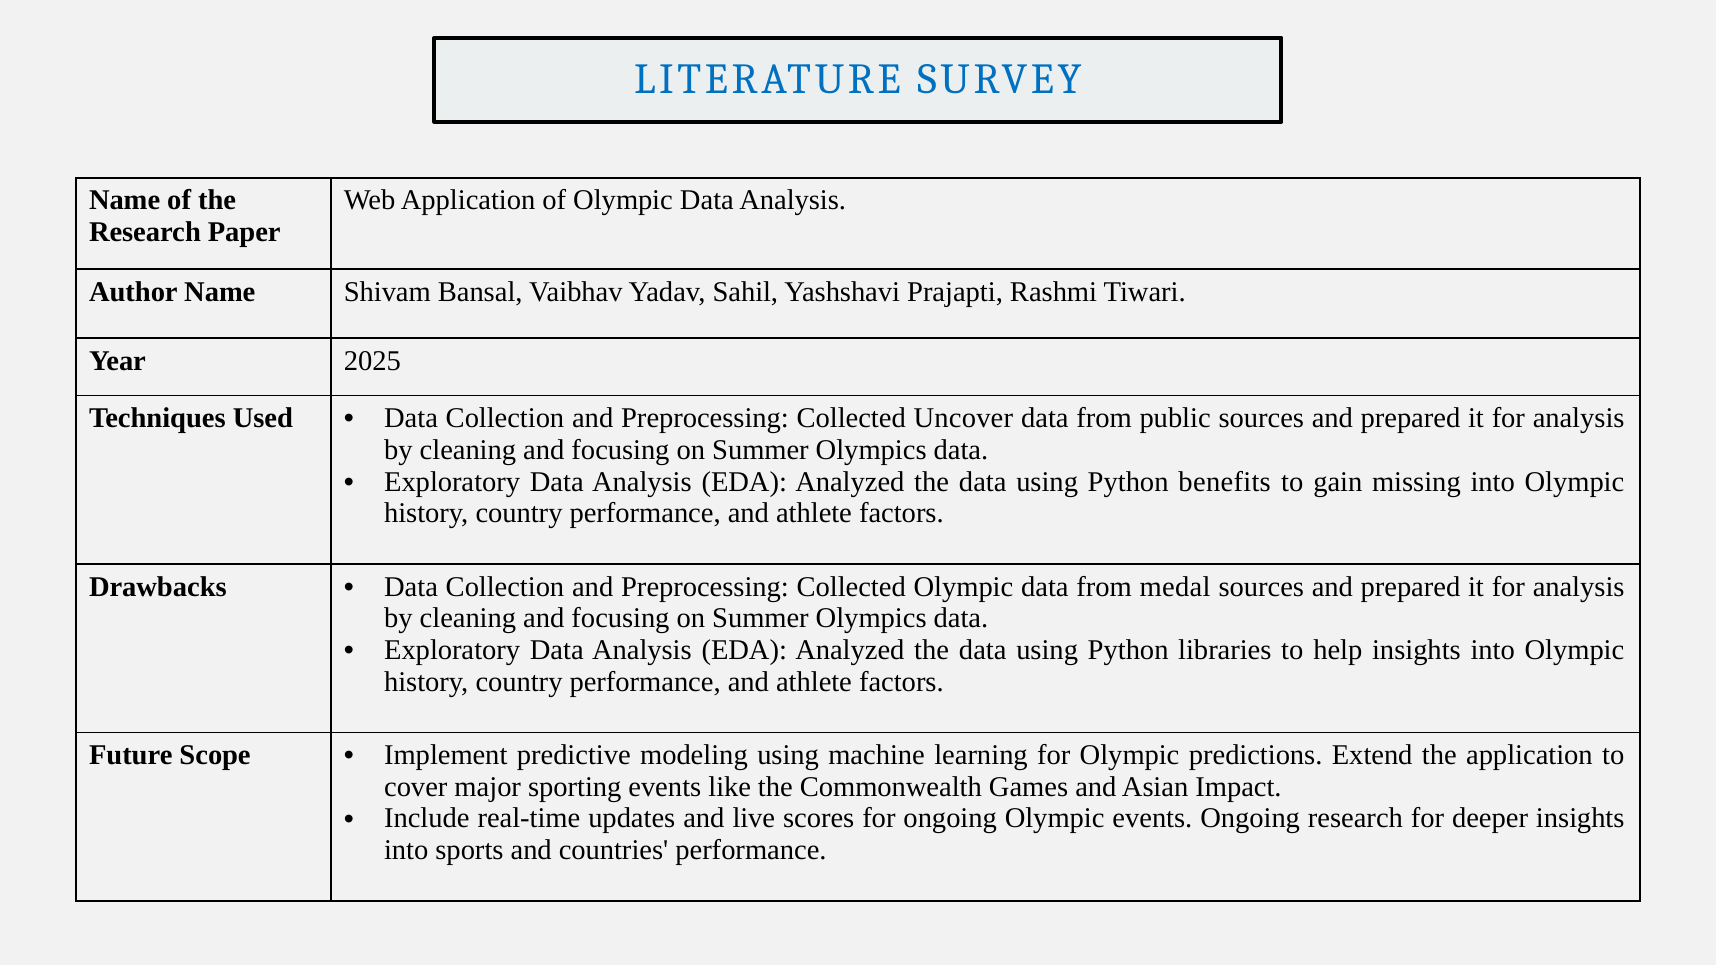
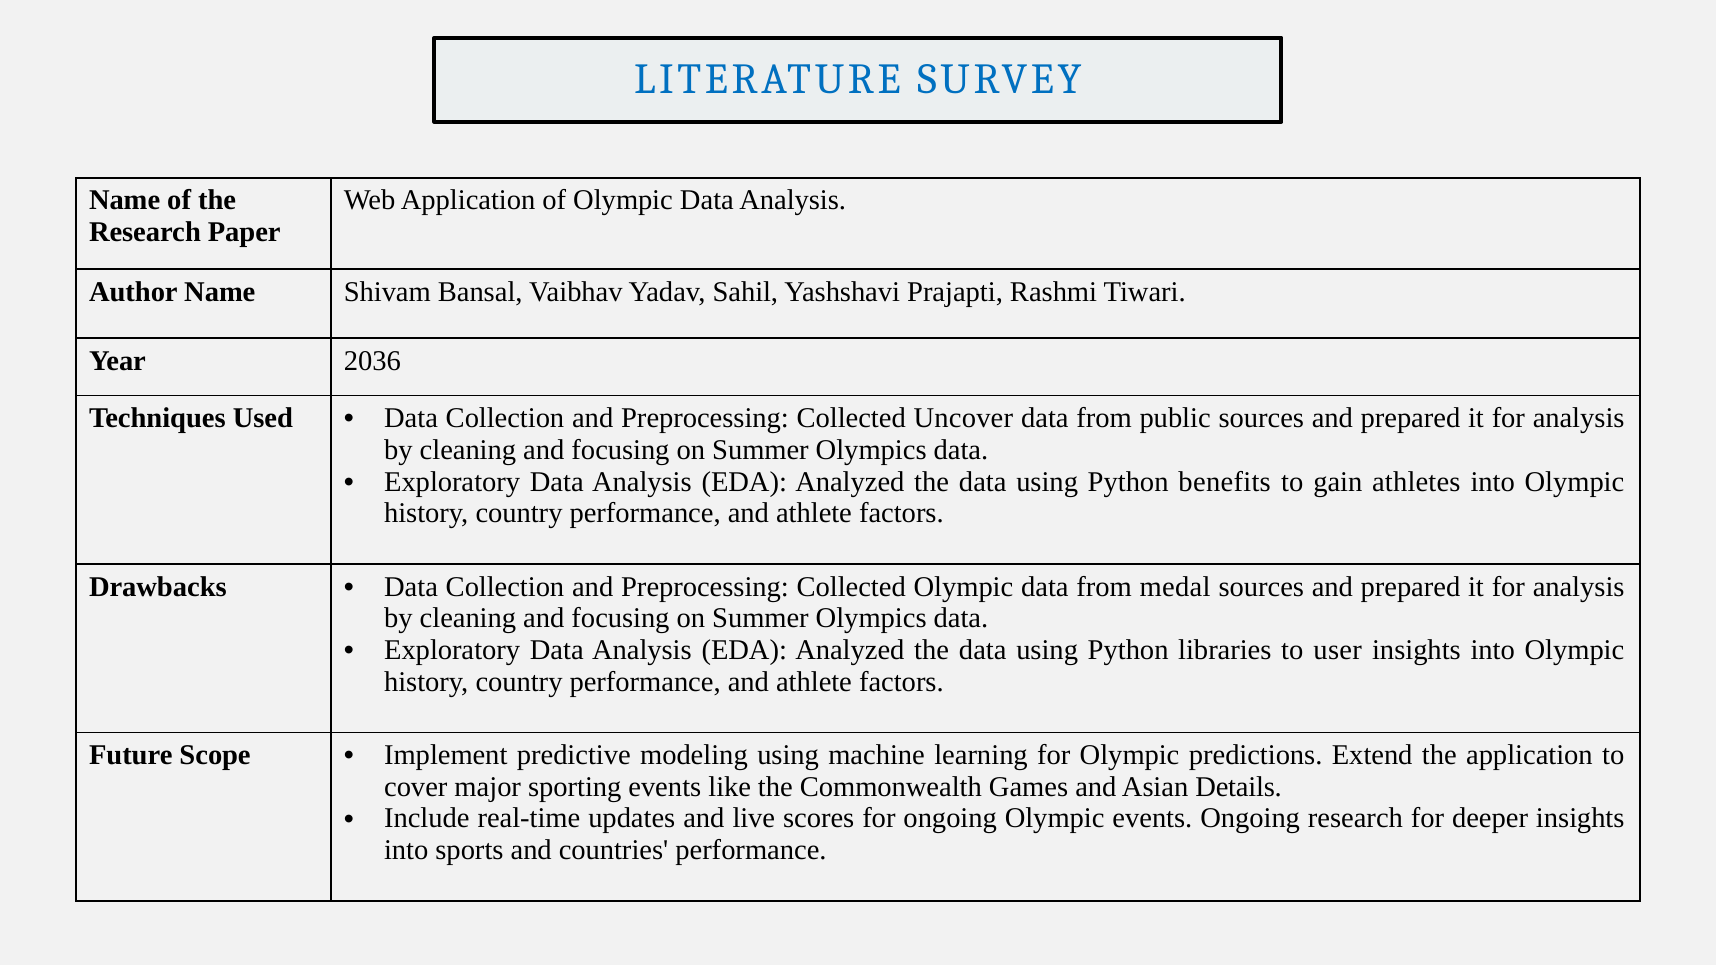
2025: 2025 -> 2036
missing: missing -> athletes
help: help -> user
Impact: Impact -> Details
